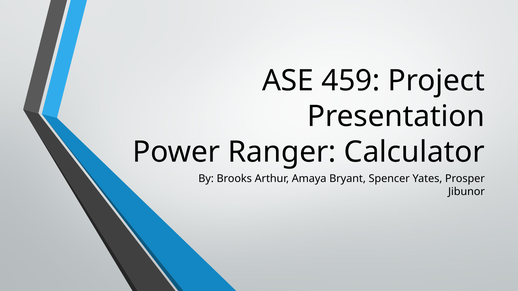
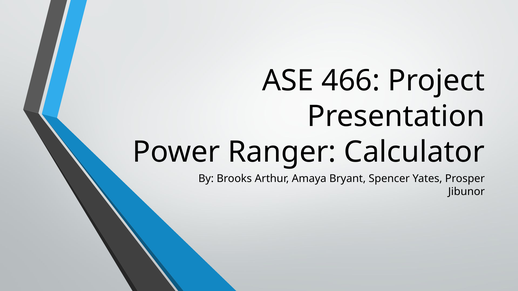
459: 459 -> 466
